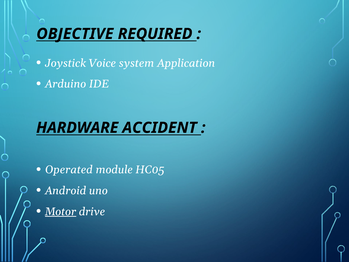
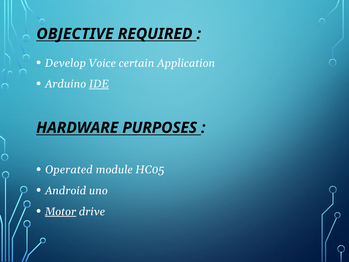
Joystick: Joystick -> Develop
system: system -> certain
IDE underline: none -> present
ACCIDENT: ACCIDENT -> PURPOSES
